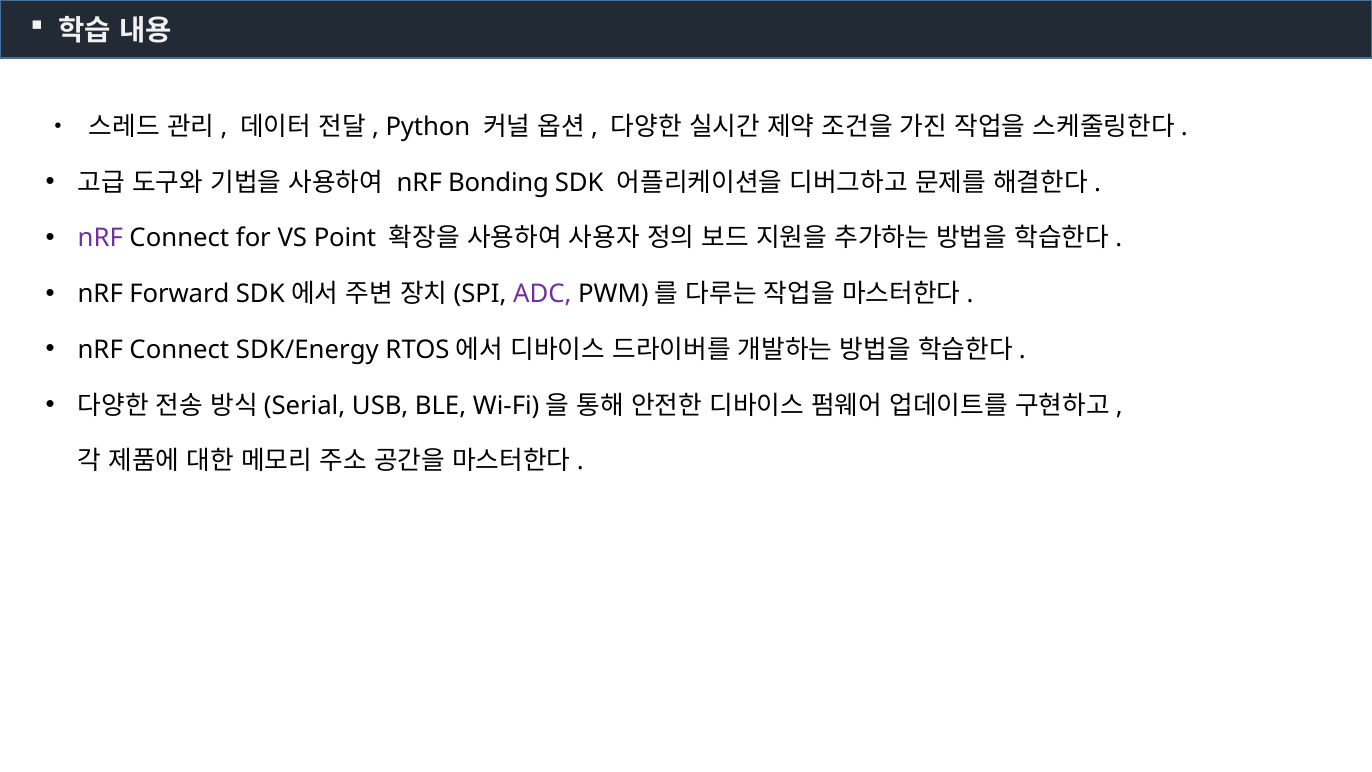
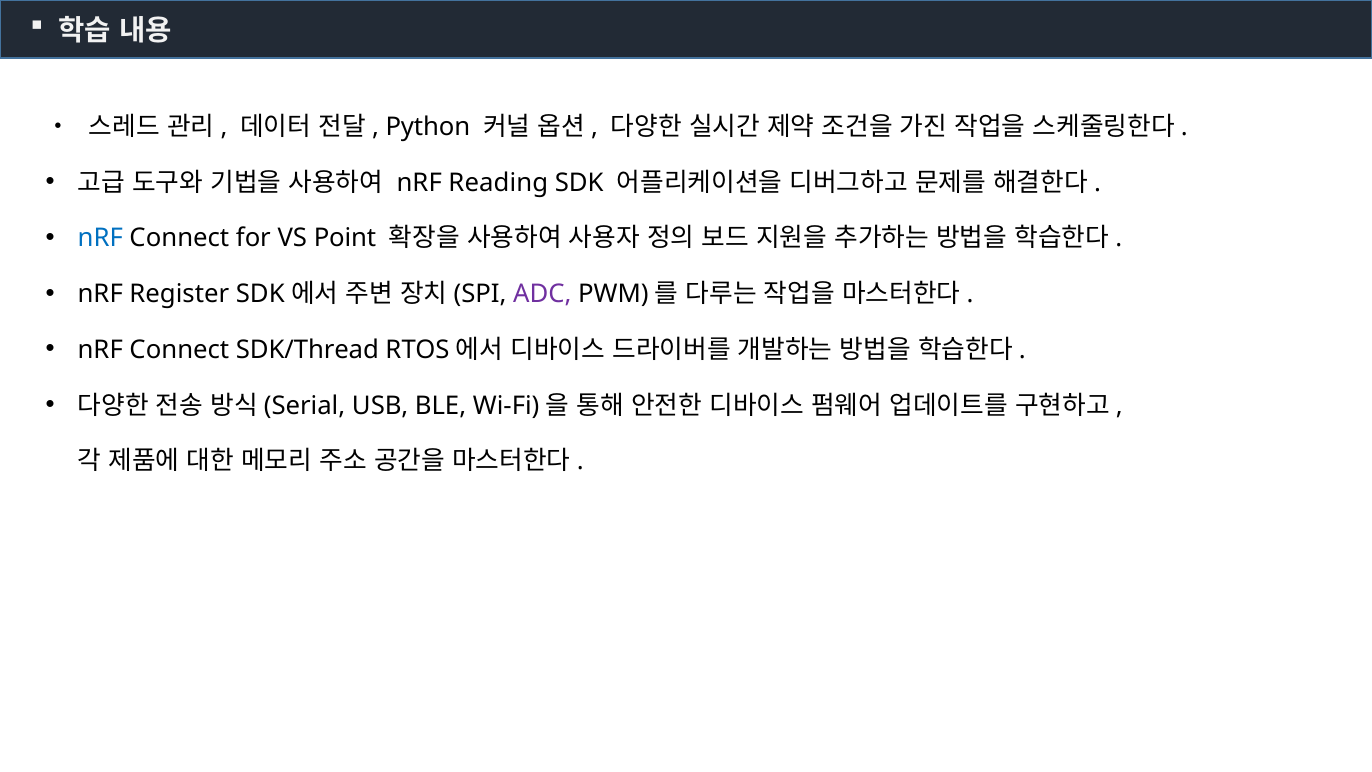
Bonding: Bonding -> Reading
nRF at (100, 238) colour: purple -> blue
Forward: Forward -> Register
SDK/Energy: SDK/Energy -> SDK/Thread
